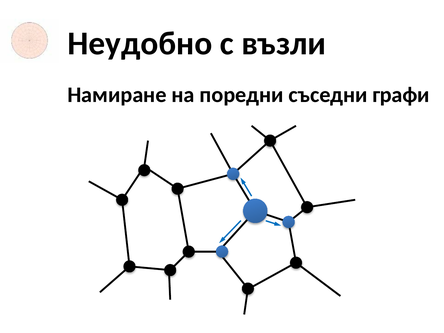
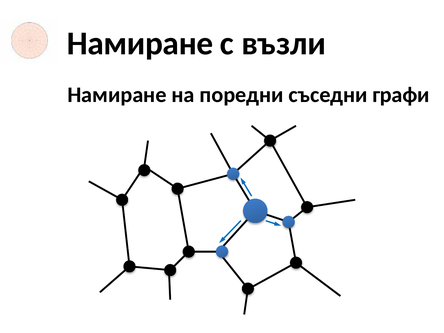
Неудобно at (140, 43): Неудобно -> Намиране
